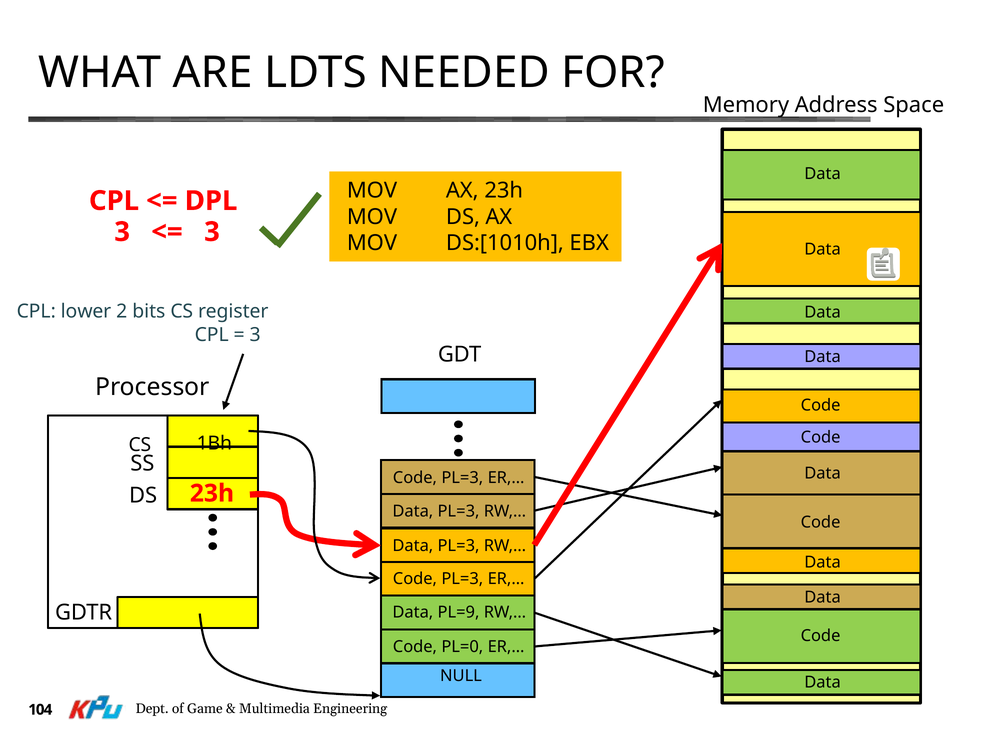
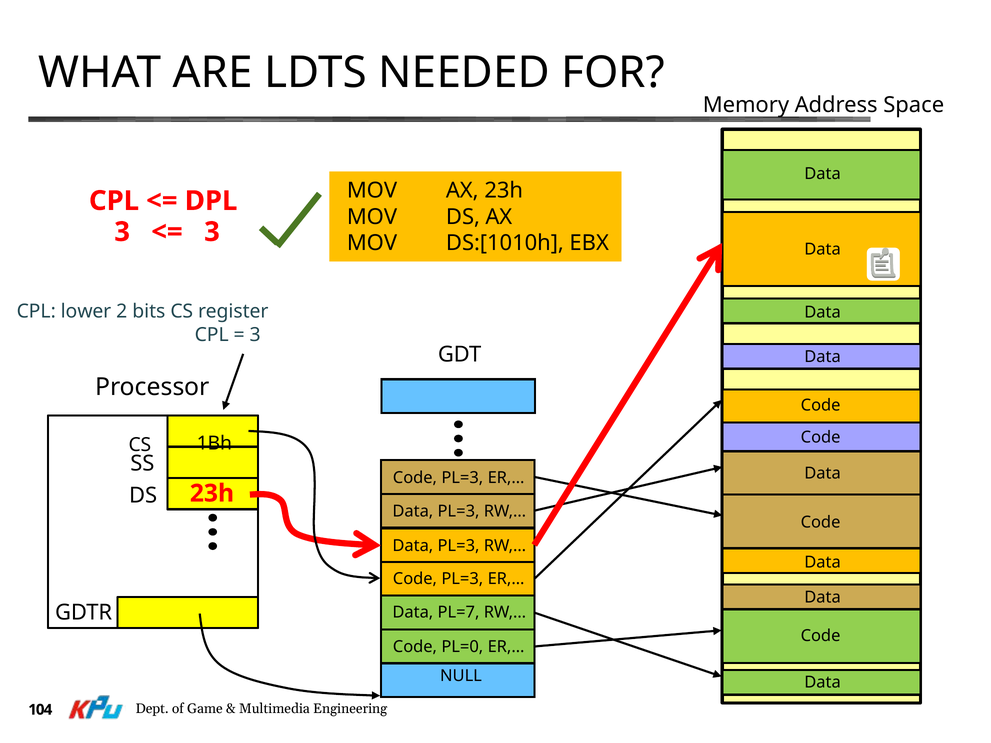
PL=9: PL=9 -> PL=7
